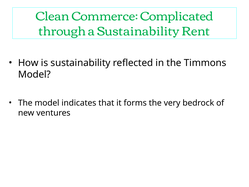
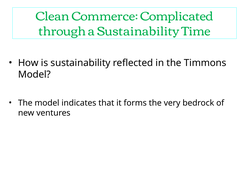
Rent: Rent -> Time
